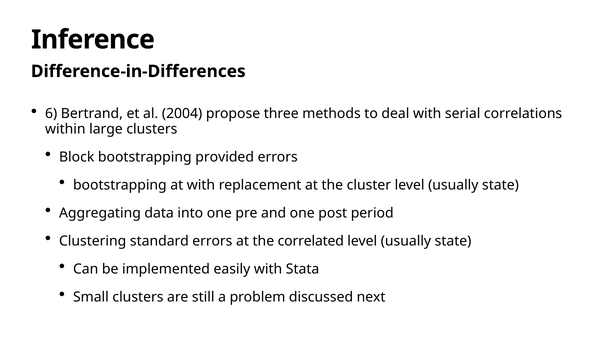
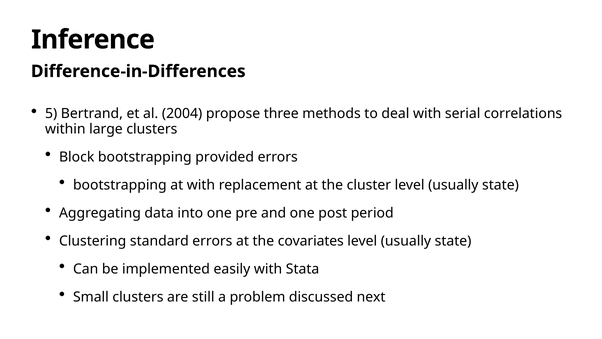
6: 6 -> 5
correlated: correlated -> covariates
